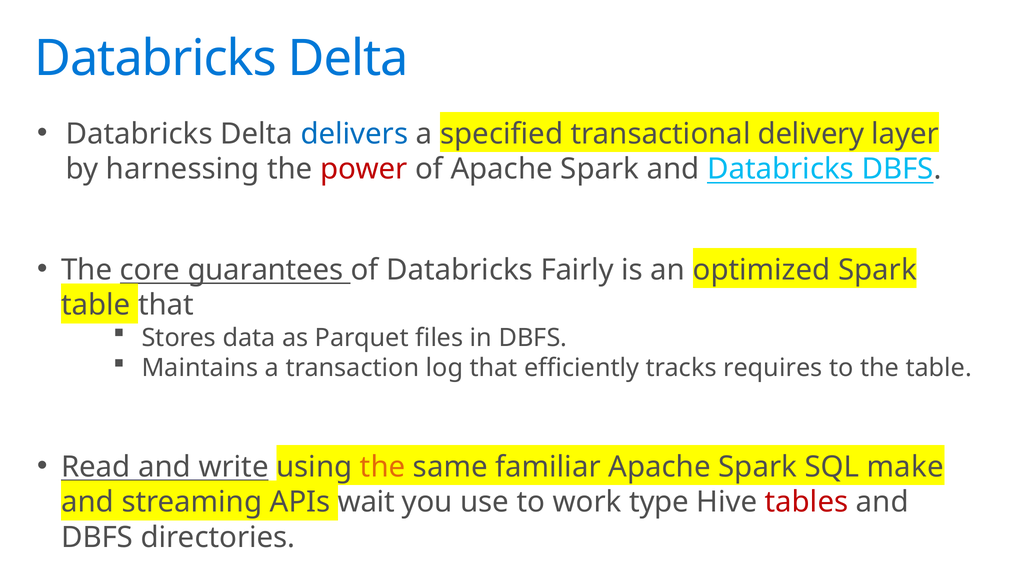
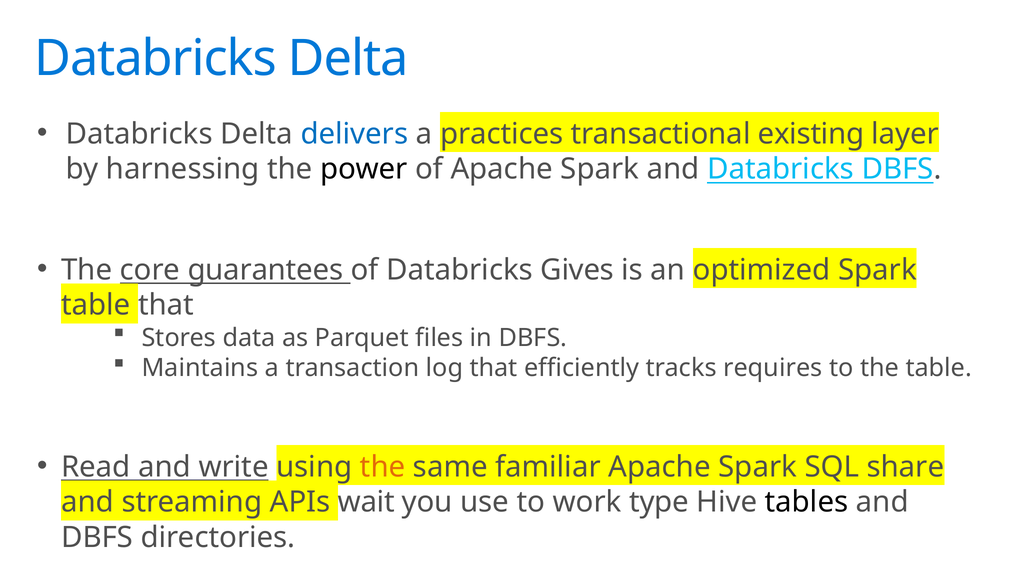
specified: specified -> practices
delivery: delivery -> existing
power colour: red -> black
Fairly: Fairly -> Gives
make: make -> share
tables colour: red -> black
